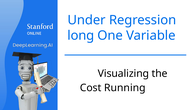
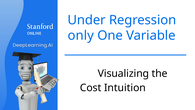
long: long -> only
Running: Running -> Intuition
